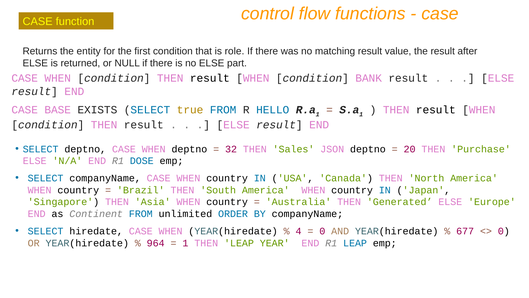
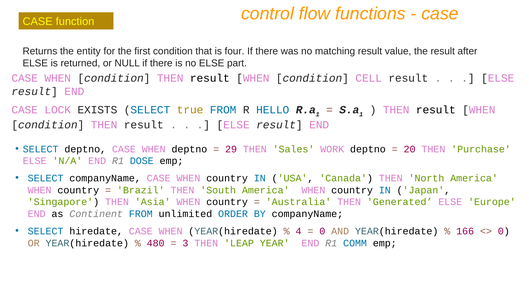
role: role -> four
BANK: BANK -> CELL
BASE: BASE -> LOCK
32: 32 -> 29
JSON: JSON -> WORK
677: 677 -> 166
964: 964 -> 480
1 at (185, 243): 1 -> 3
R1 LEAP: LEAP -> COMM
